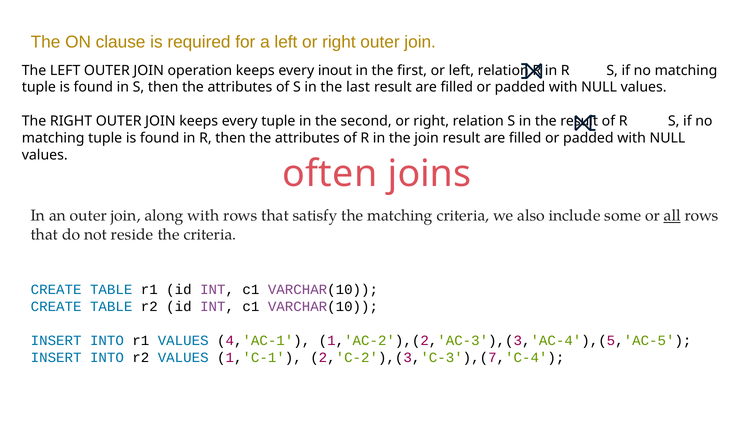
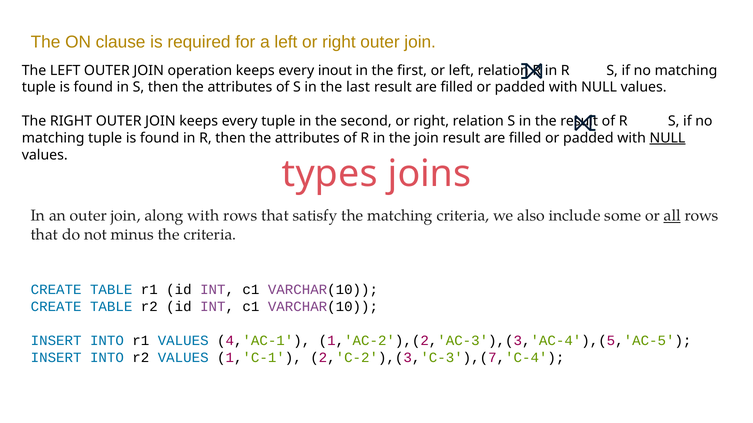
NULL at (667, 138) underline: none -> present
often: often -> types
reside: reside -> minus
